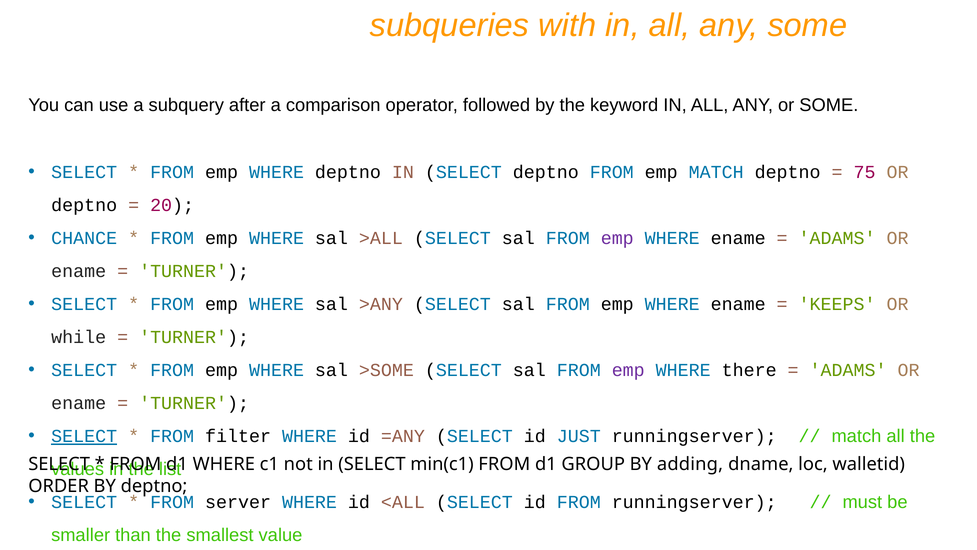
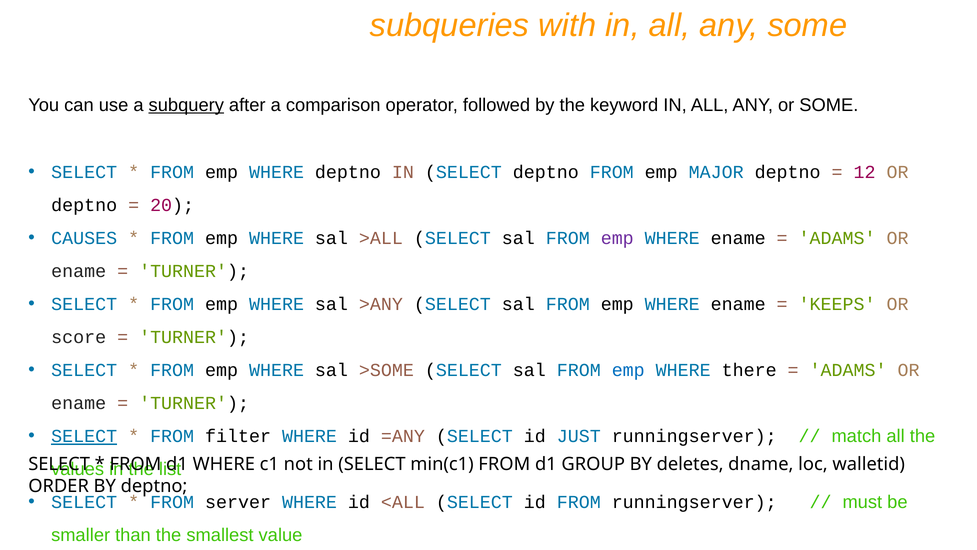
subquery underline: none -> present
emp MATCH: MATCH -> MAJOR
75: 75 -> 12
CHANCE: CHANCE -> CAUSES
while: while -> score
emp at (628, 370) colour: purple -> blue
adding: adding -> deletes
